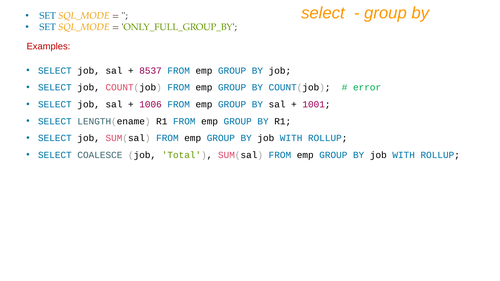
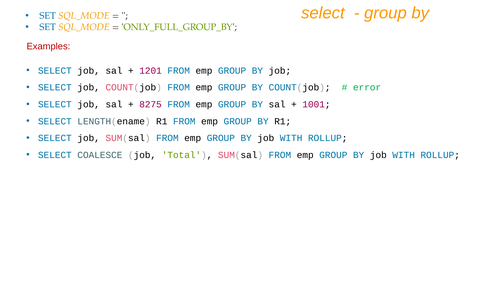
8537: 8537 -> 1201
1006: 1006 -> 8275
